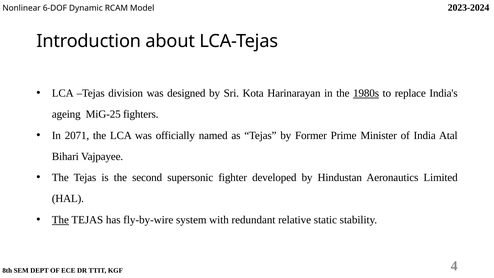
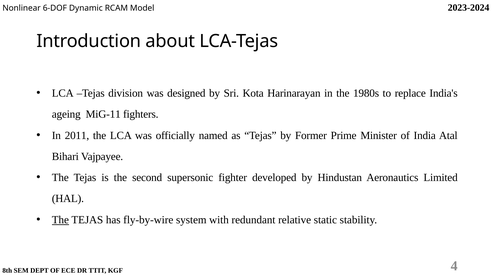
1980s underline: present -> none
MiG-25: MiG-25 -> MiG-11
2071: 2071 -> 2011
